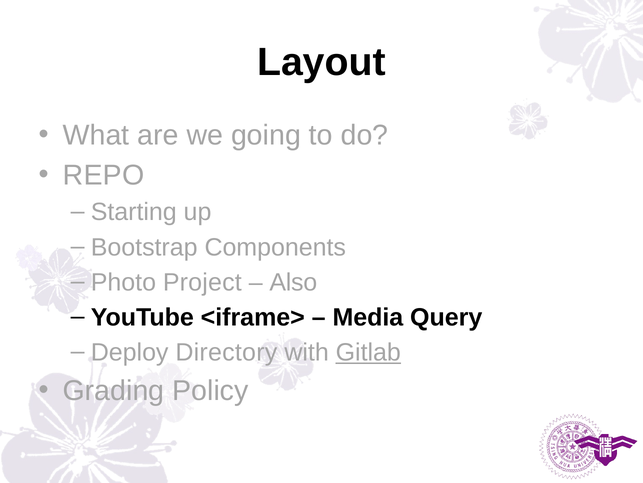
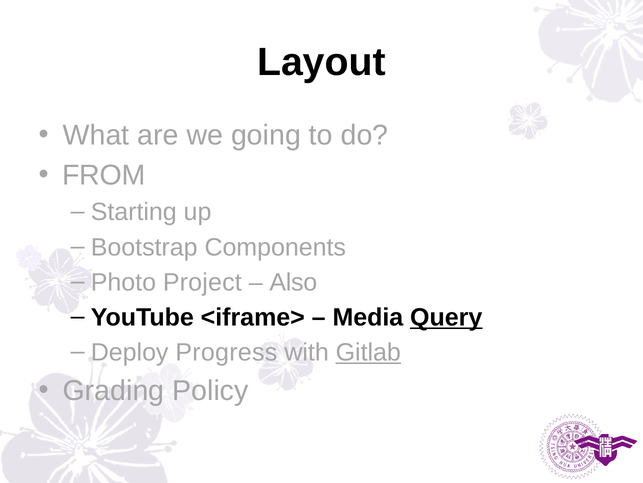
REPO: REPO -> FROM
Query underline: none -> present
Directory: Directory -> Progress
